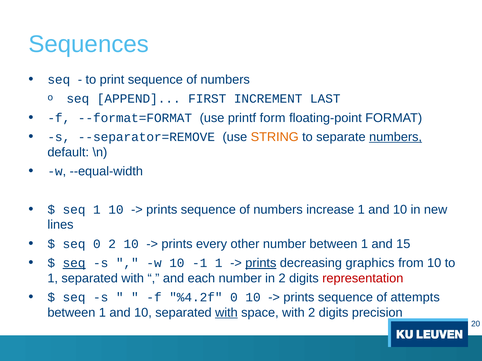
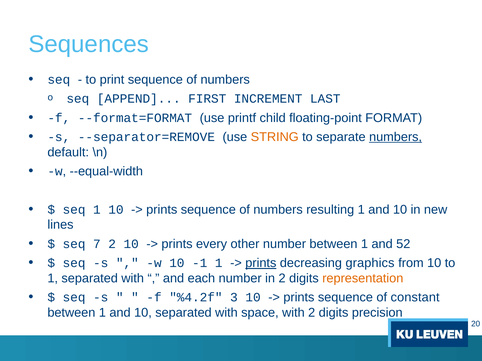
form: form -> child
increase: increase -> resulting
seq 0: 0 -> 7
15: 15 -> 52
seq at (74, 263) underline: present -> none
representation colour: red -> orange
%4.2f 0: 0 -> 3
attempts: attempts -> constant
with at (226, 313) underline: present -> none
